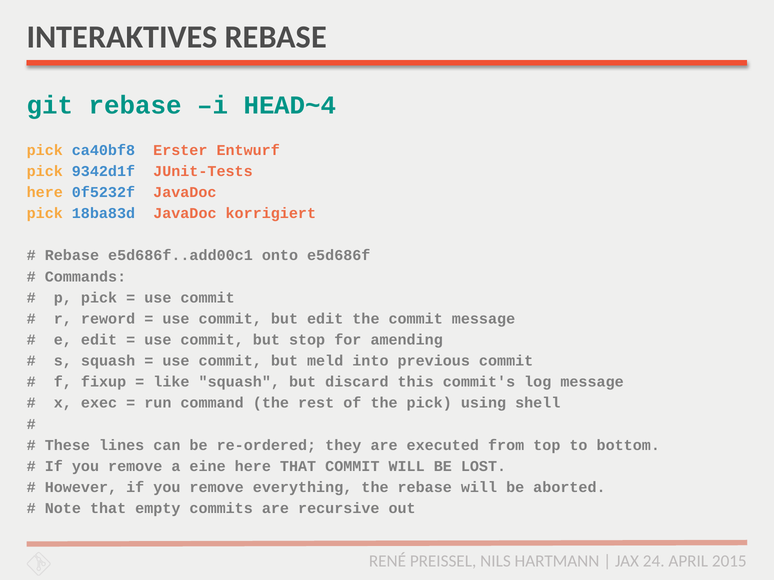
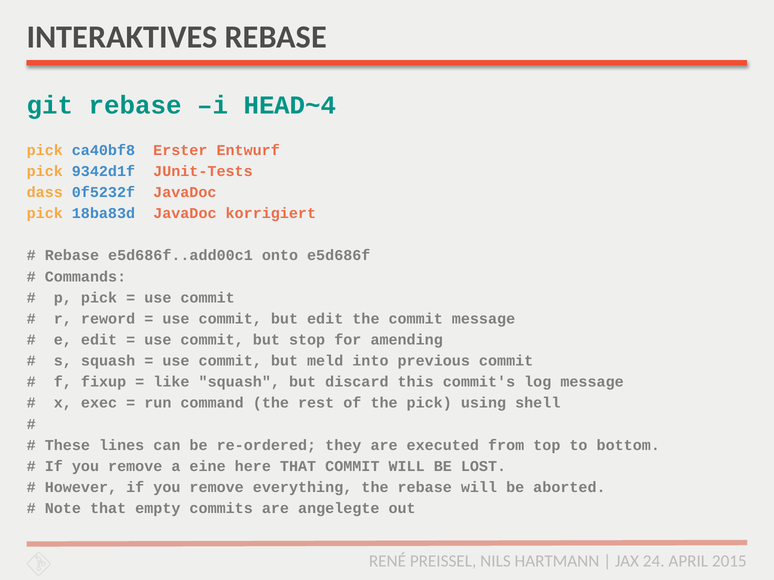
here at (45, 192): here -> dass
recursive: recursive -> angelegte
